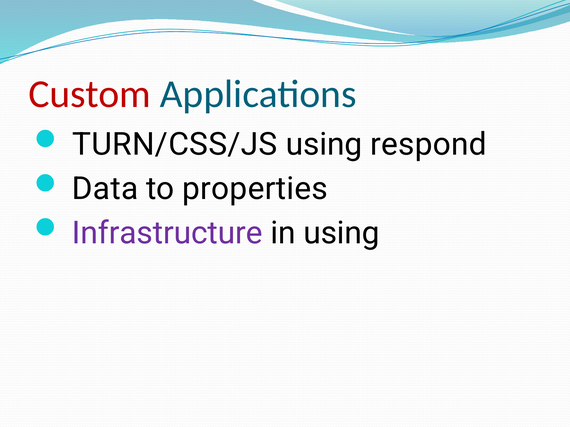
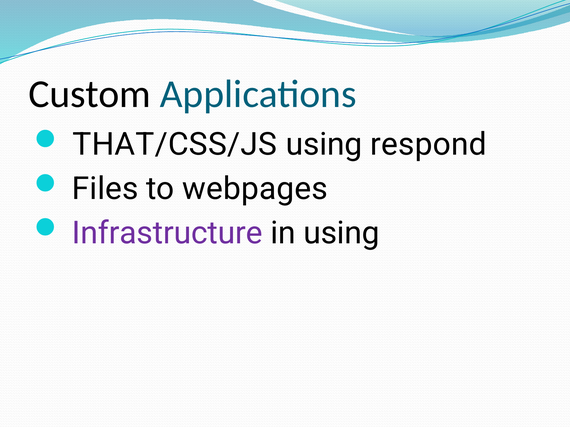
Custom colour: red -> black
TURN/CSS/JS: TURN/CSS/JS -> THAT/CSS/JS
Data: Data -> Files
properties: properties -> webpages
